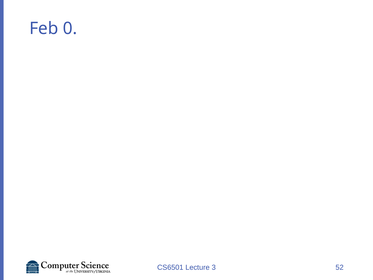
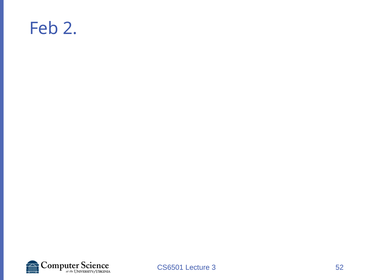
0: 0 -> 2
